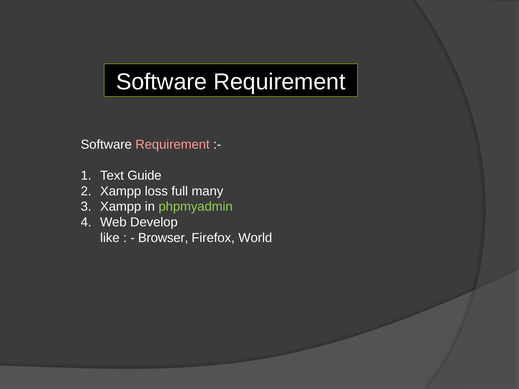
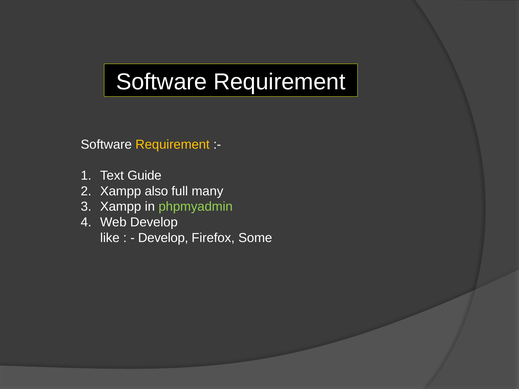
Requirement at (173, 145) colour: pink -> yellow
loss: loss -> also
Browser at (163, 238): Browser -> Develop
World: World -> Some
